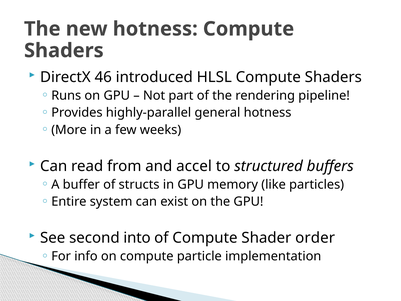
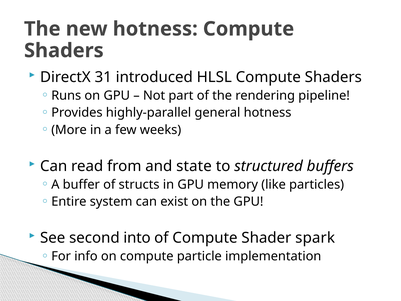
46: 46 -> 31
accel: accel -> state
order: order -> spark
